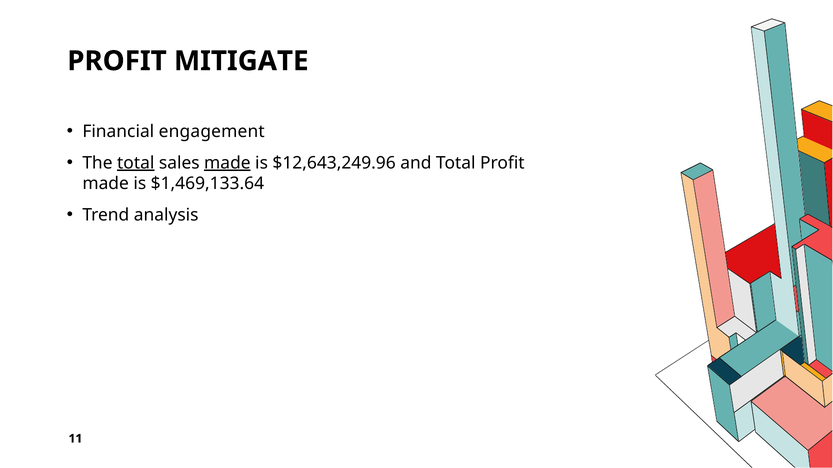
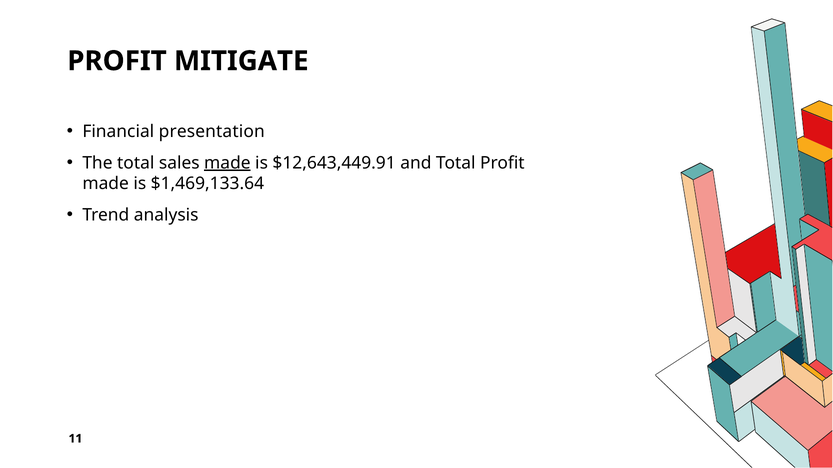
engagement: engagement -> presentation
total at (136, 163) underline: present -> none
$12,643,249.96: $12,643,249.96 -> $12,643,449.91
